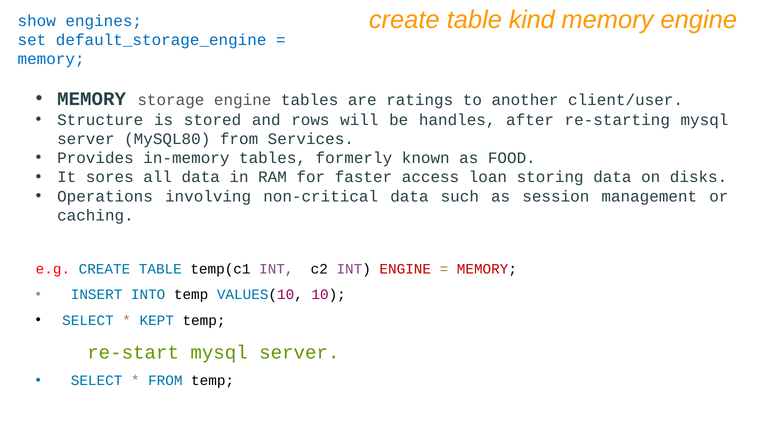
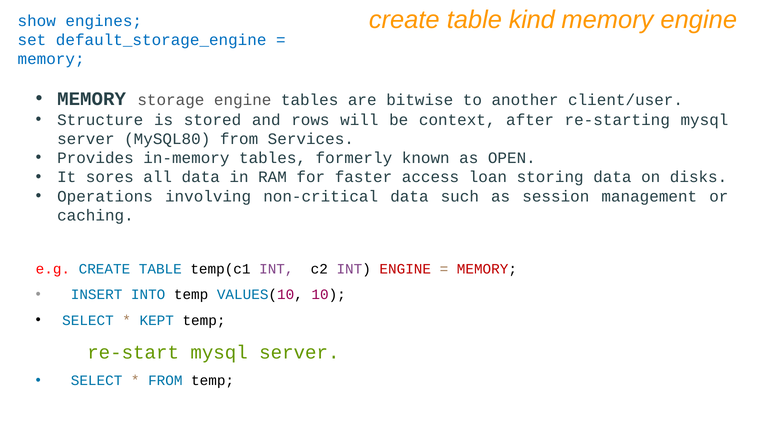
ratings: ratings -> bitwise
handles: handles -> context
FOOD: FOOD -> OPEN
